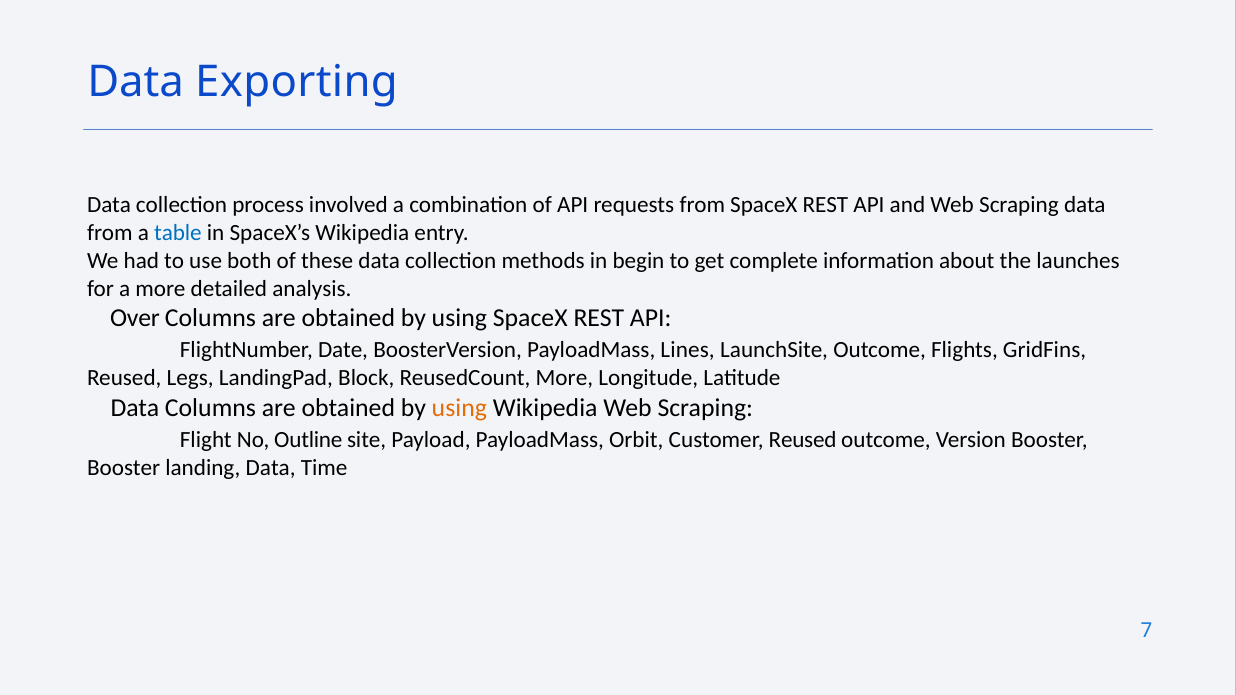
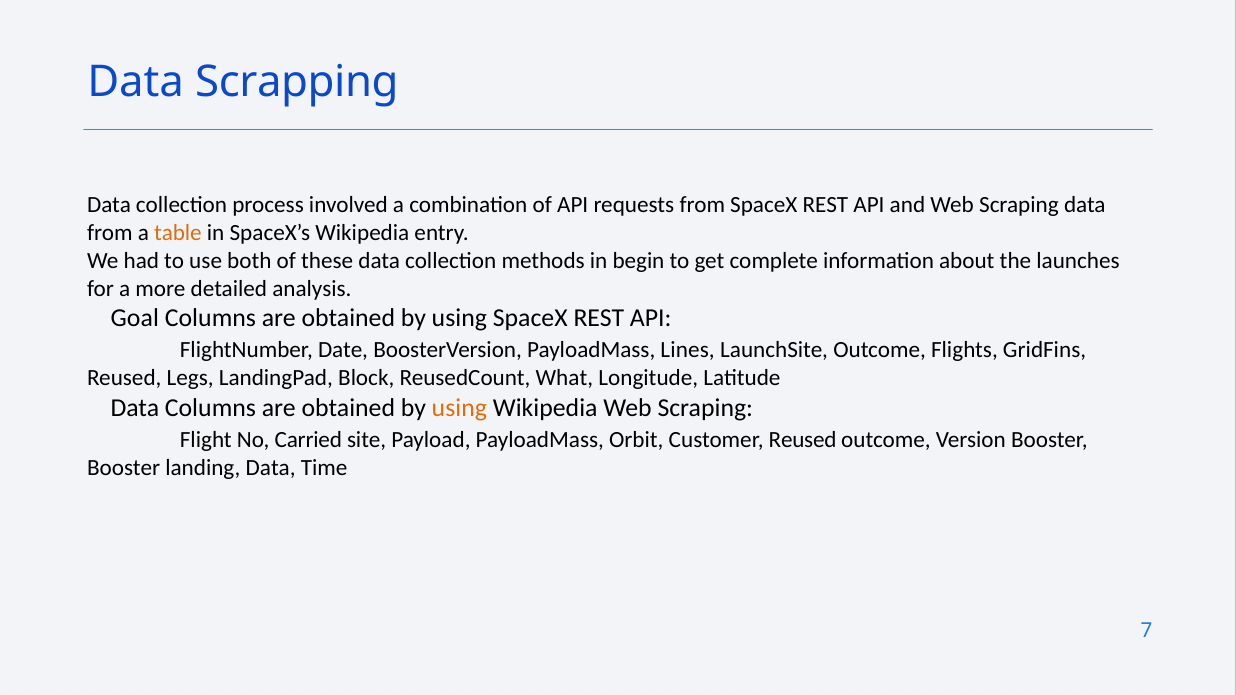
Exporting: Exporting -> Scrapping
table colour: blue -> orange
Over: Over -> Goal
ReusedCount More: More -> What
Outline: Outline -> Carried
